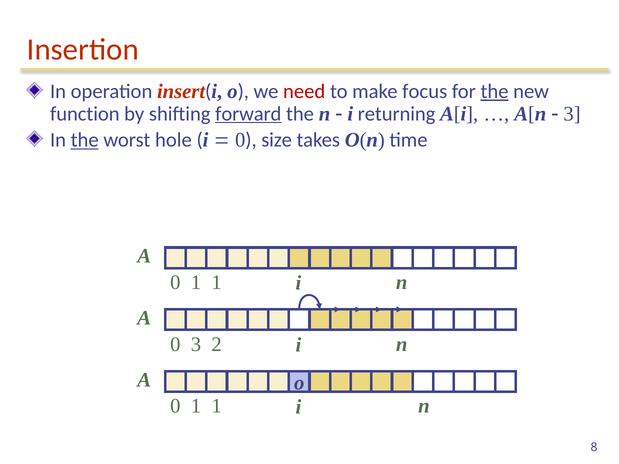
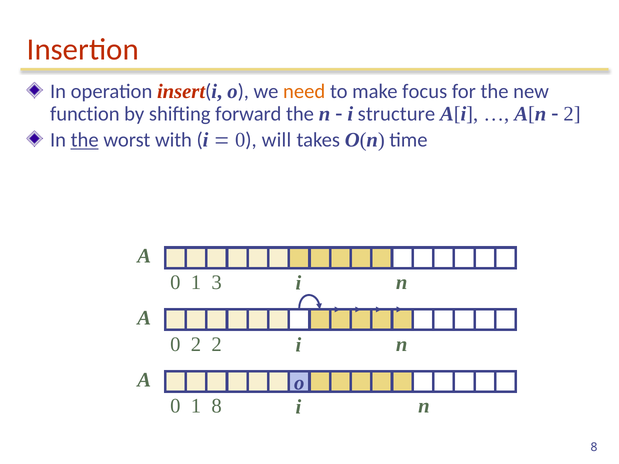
need colour: red -> orange
the at (495, 91) underline: present -> none
forward underline: present -> none
returning: returning -> structure
3 at (572, 114): 3 -> 2
hole: hole -> with
size: size -> will
1 at (217, 283): 1 -> 3
0 3: 3 -> 2
1 at (217, 406): 1 -> 8
